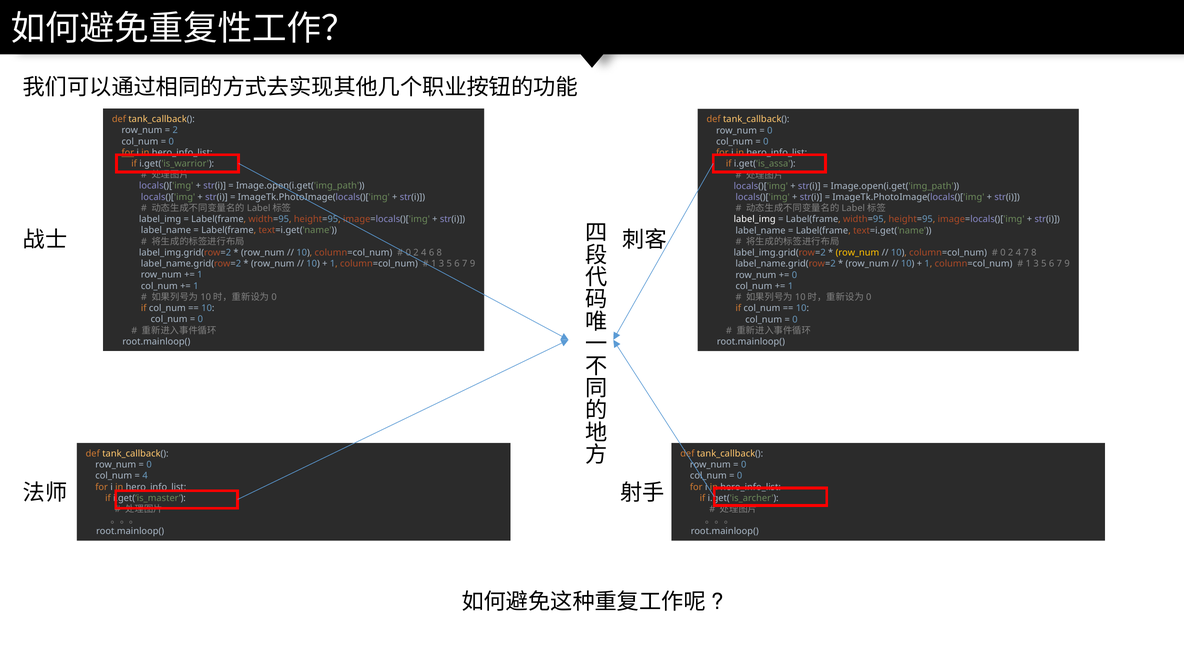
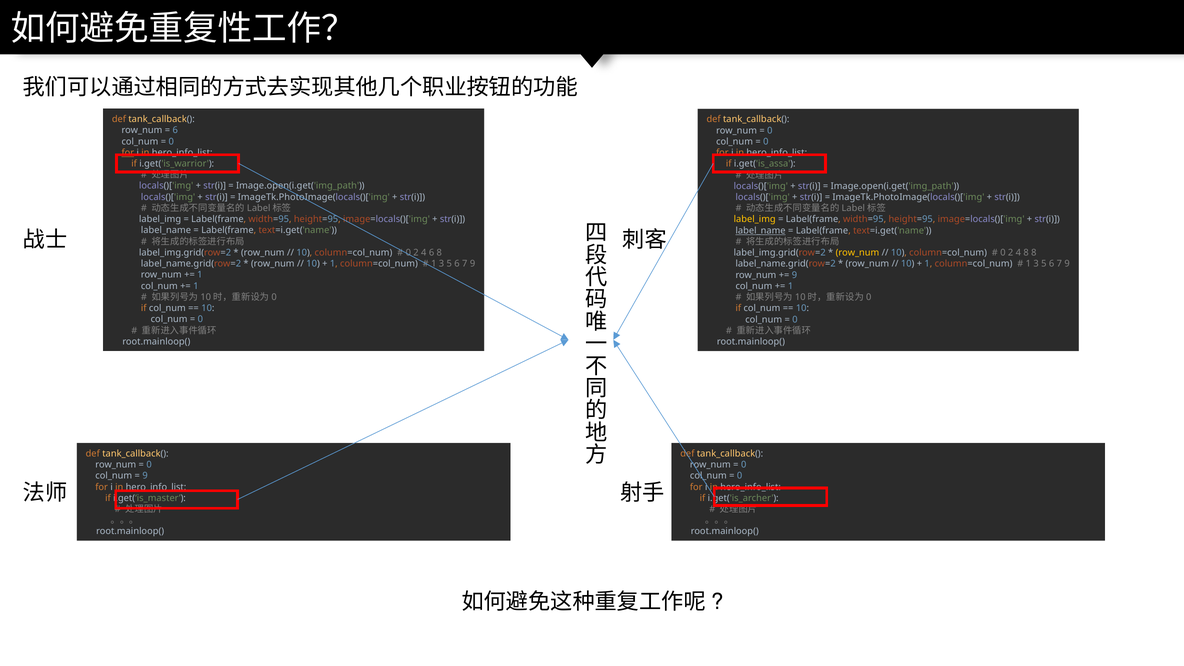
2 at (175, 130): 2 -> 6
label_img at (755, 219) colour: white -> yellow
label_name at (761, 231) underline: none -> present
4 7: 7 -> 8
0 at (794, 275): 0 -> 9
4 at (145, 476): 4 -> 9
